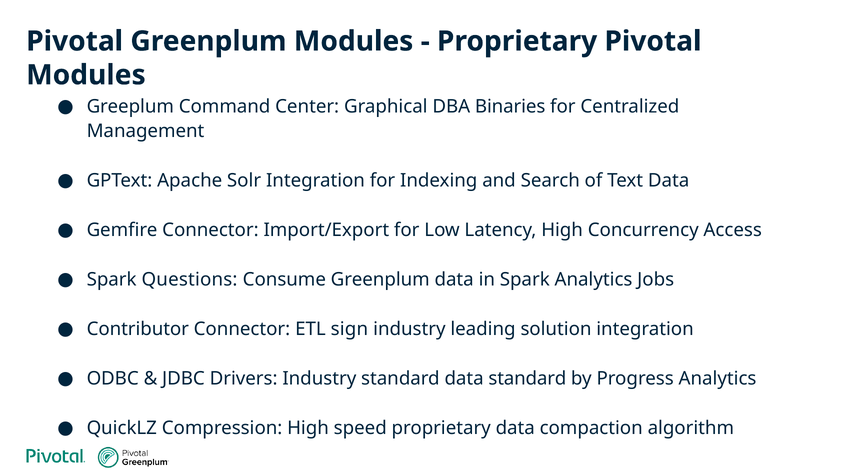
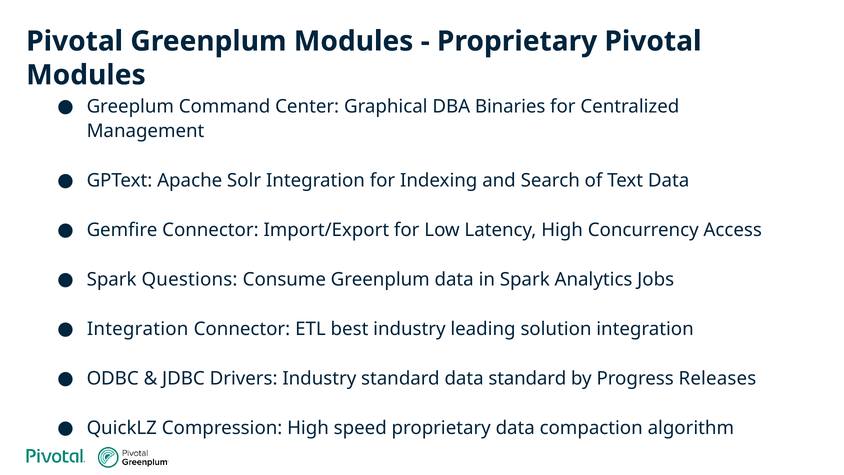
Contributor at (138, 329): Contributor -> Integration
sign: sign -> best
Progress Analytics: Analytics -> Releases
